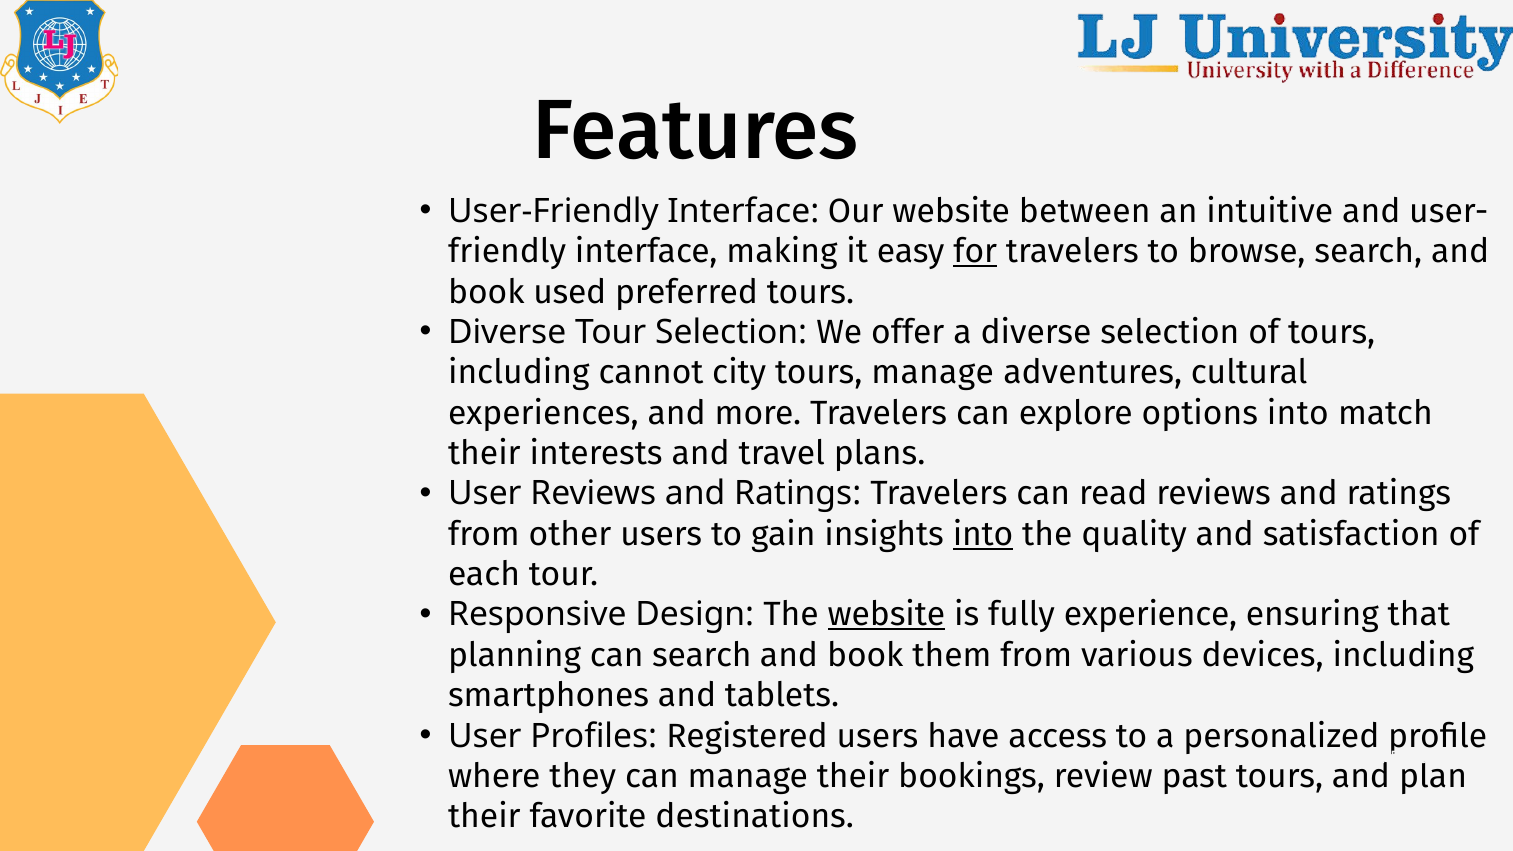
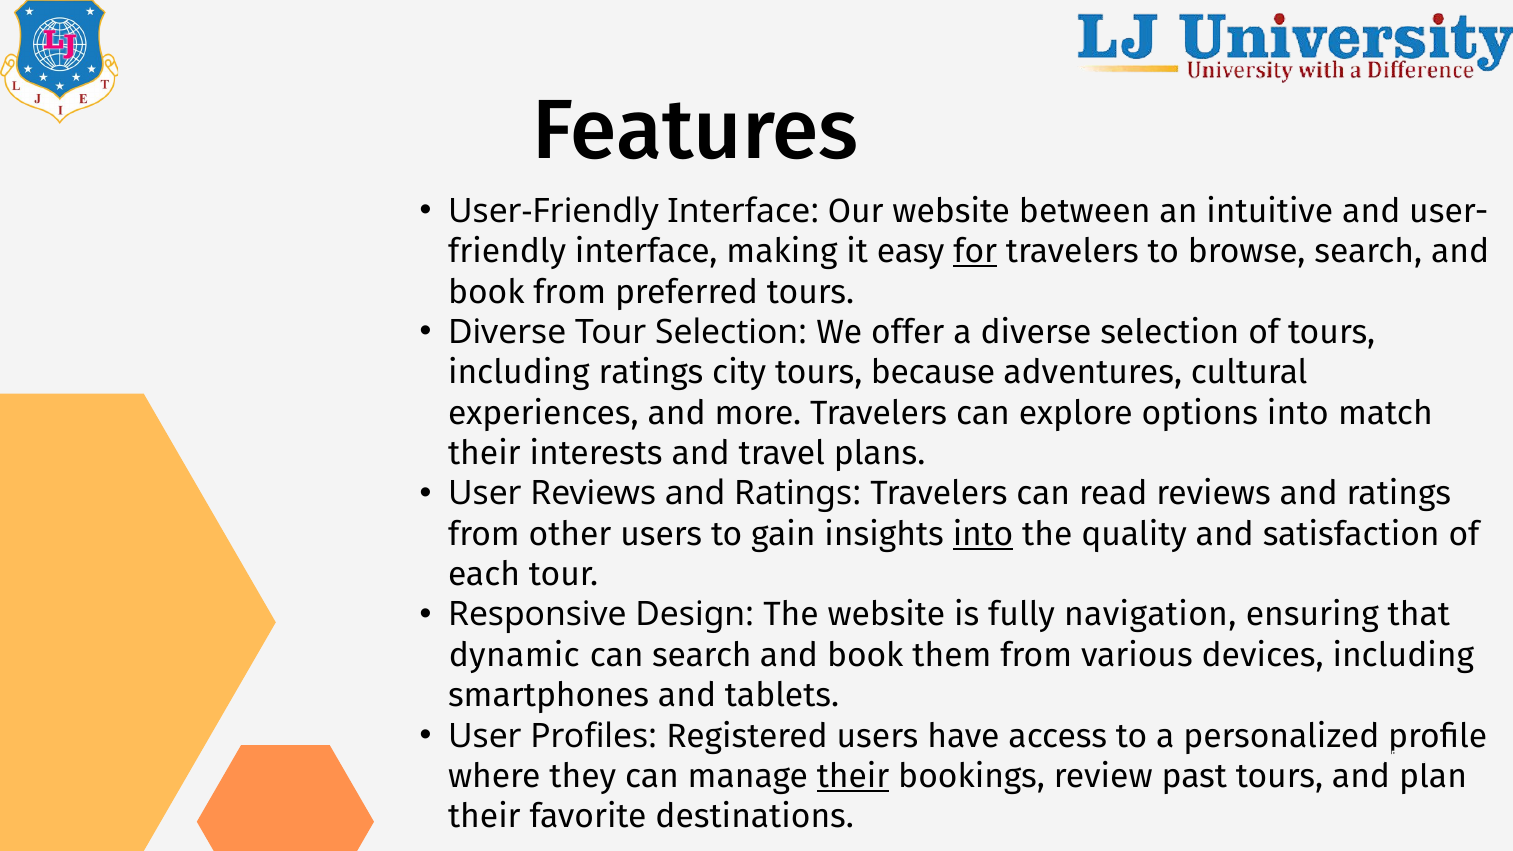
book used: used -> from
including cannot: cannot -> ratings
tours manage: manage -> because
website at (886, 615) underline: present -> none
experience: experience -> navigation
planning: planning -> dynamic
their at (853, 776) underline: none -> present
